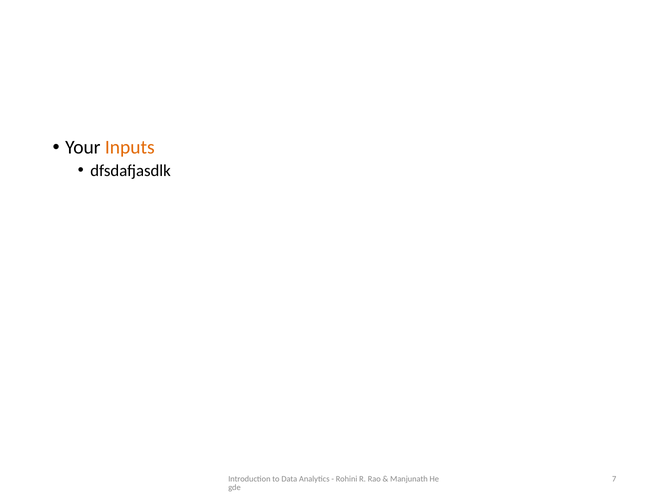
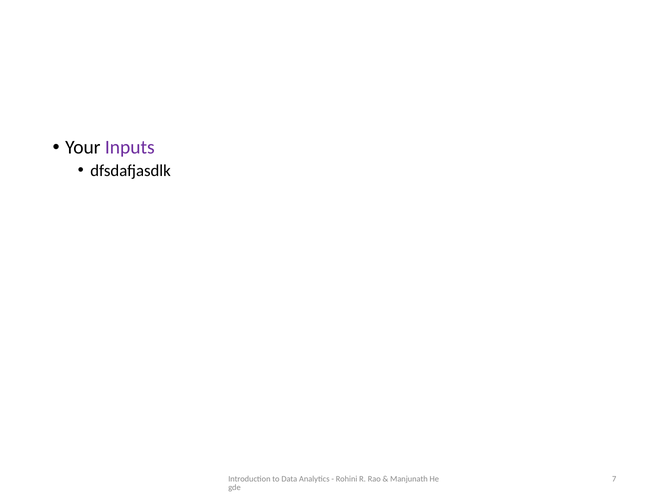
Inputs colour: orange -> purple
